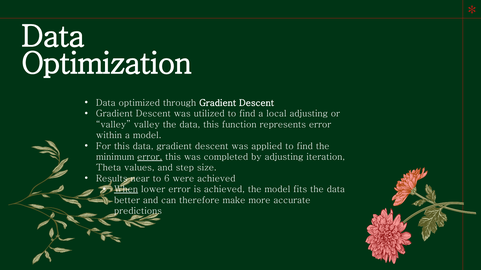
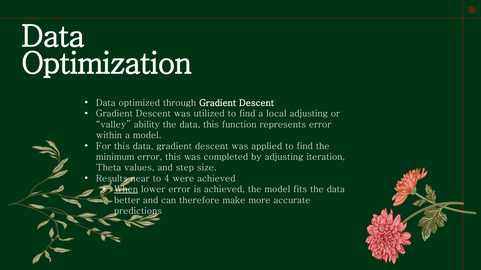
valley valley: valley -> ability
error at (150, 157) underline: present -> none
6: 6 -> 4
